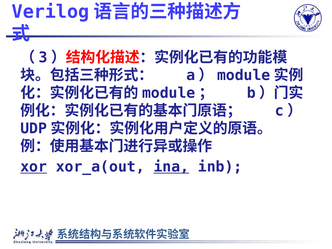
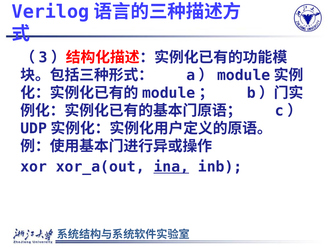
xor underline: present -> none
